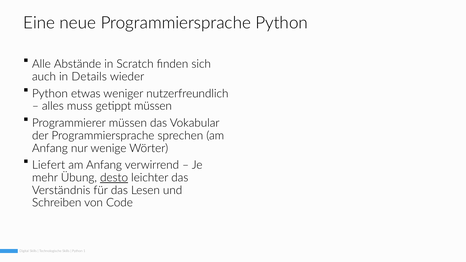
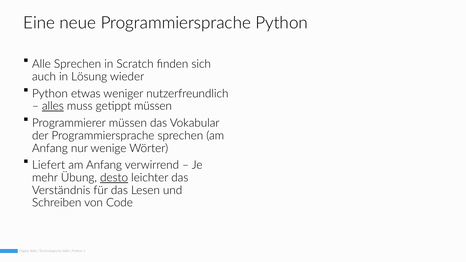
Alle Abstände: Abstände -> Sprechen
Details: Details -> Lösung
alles underline: none -> present
